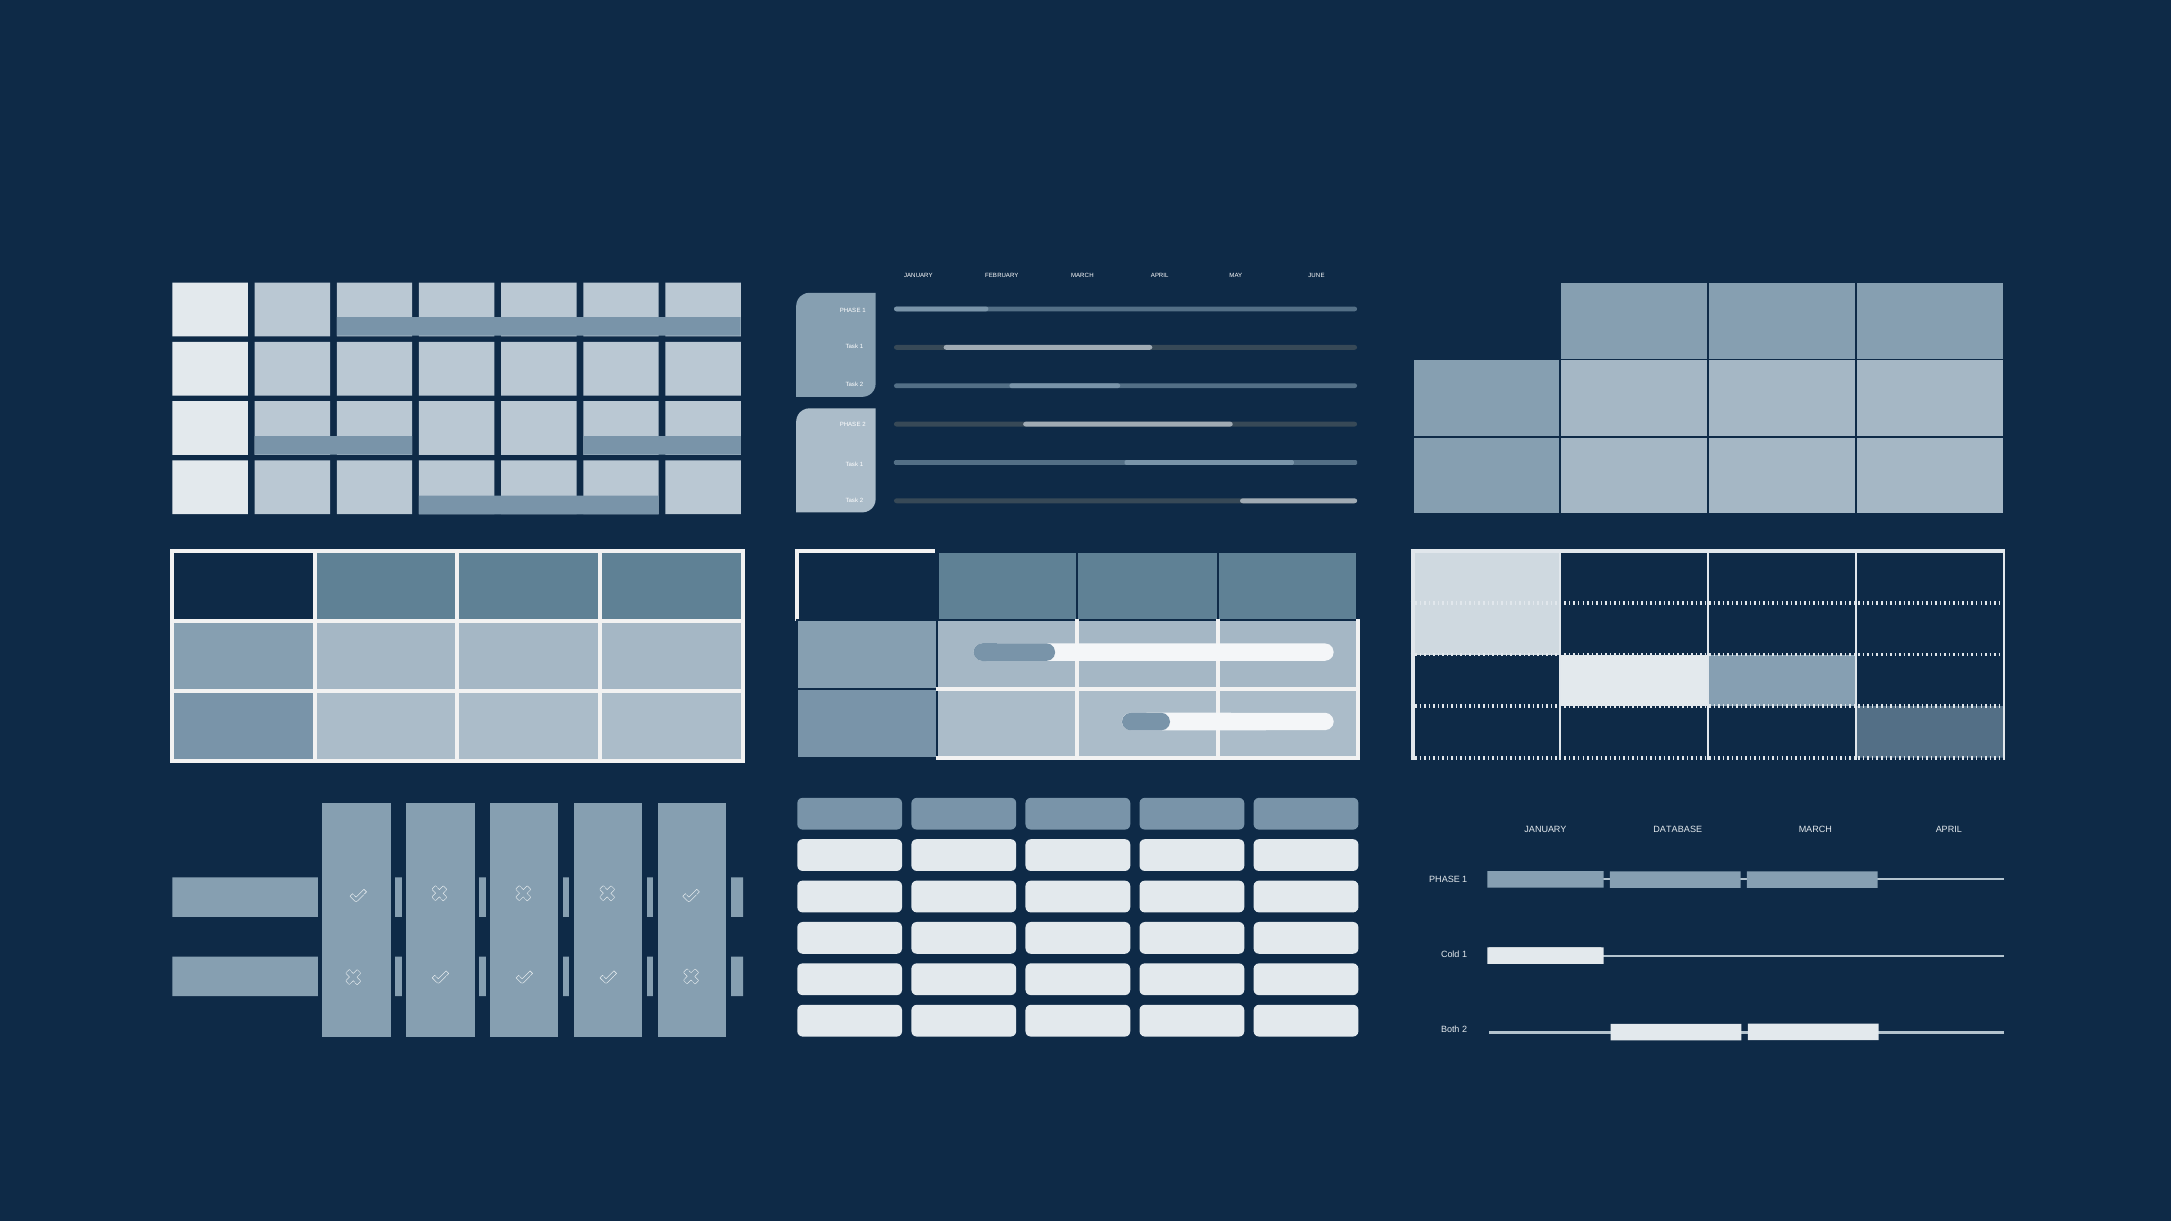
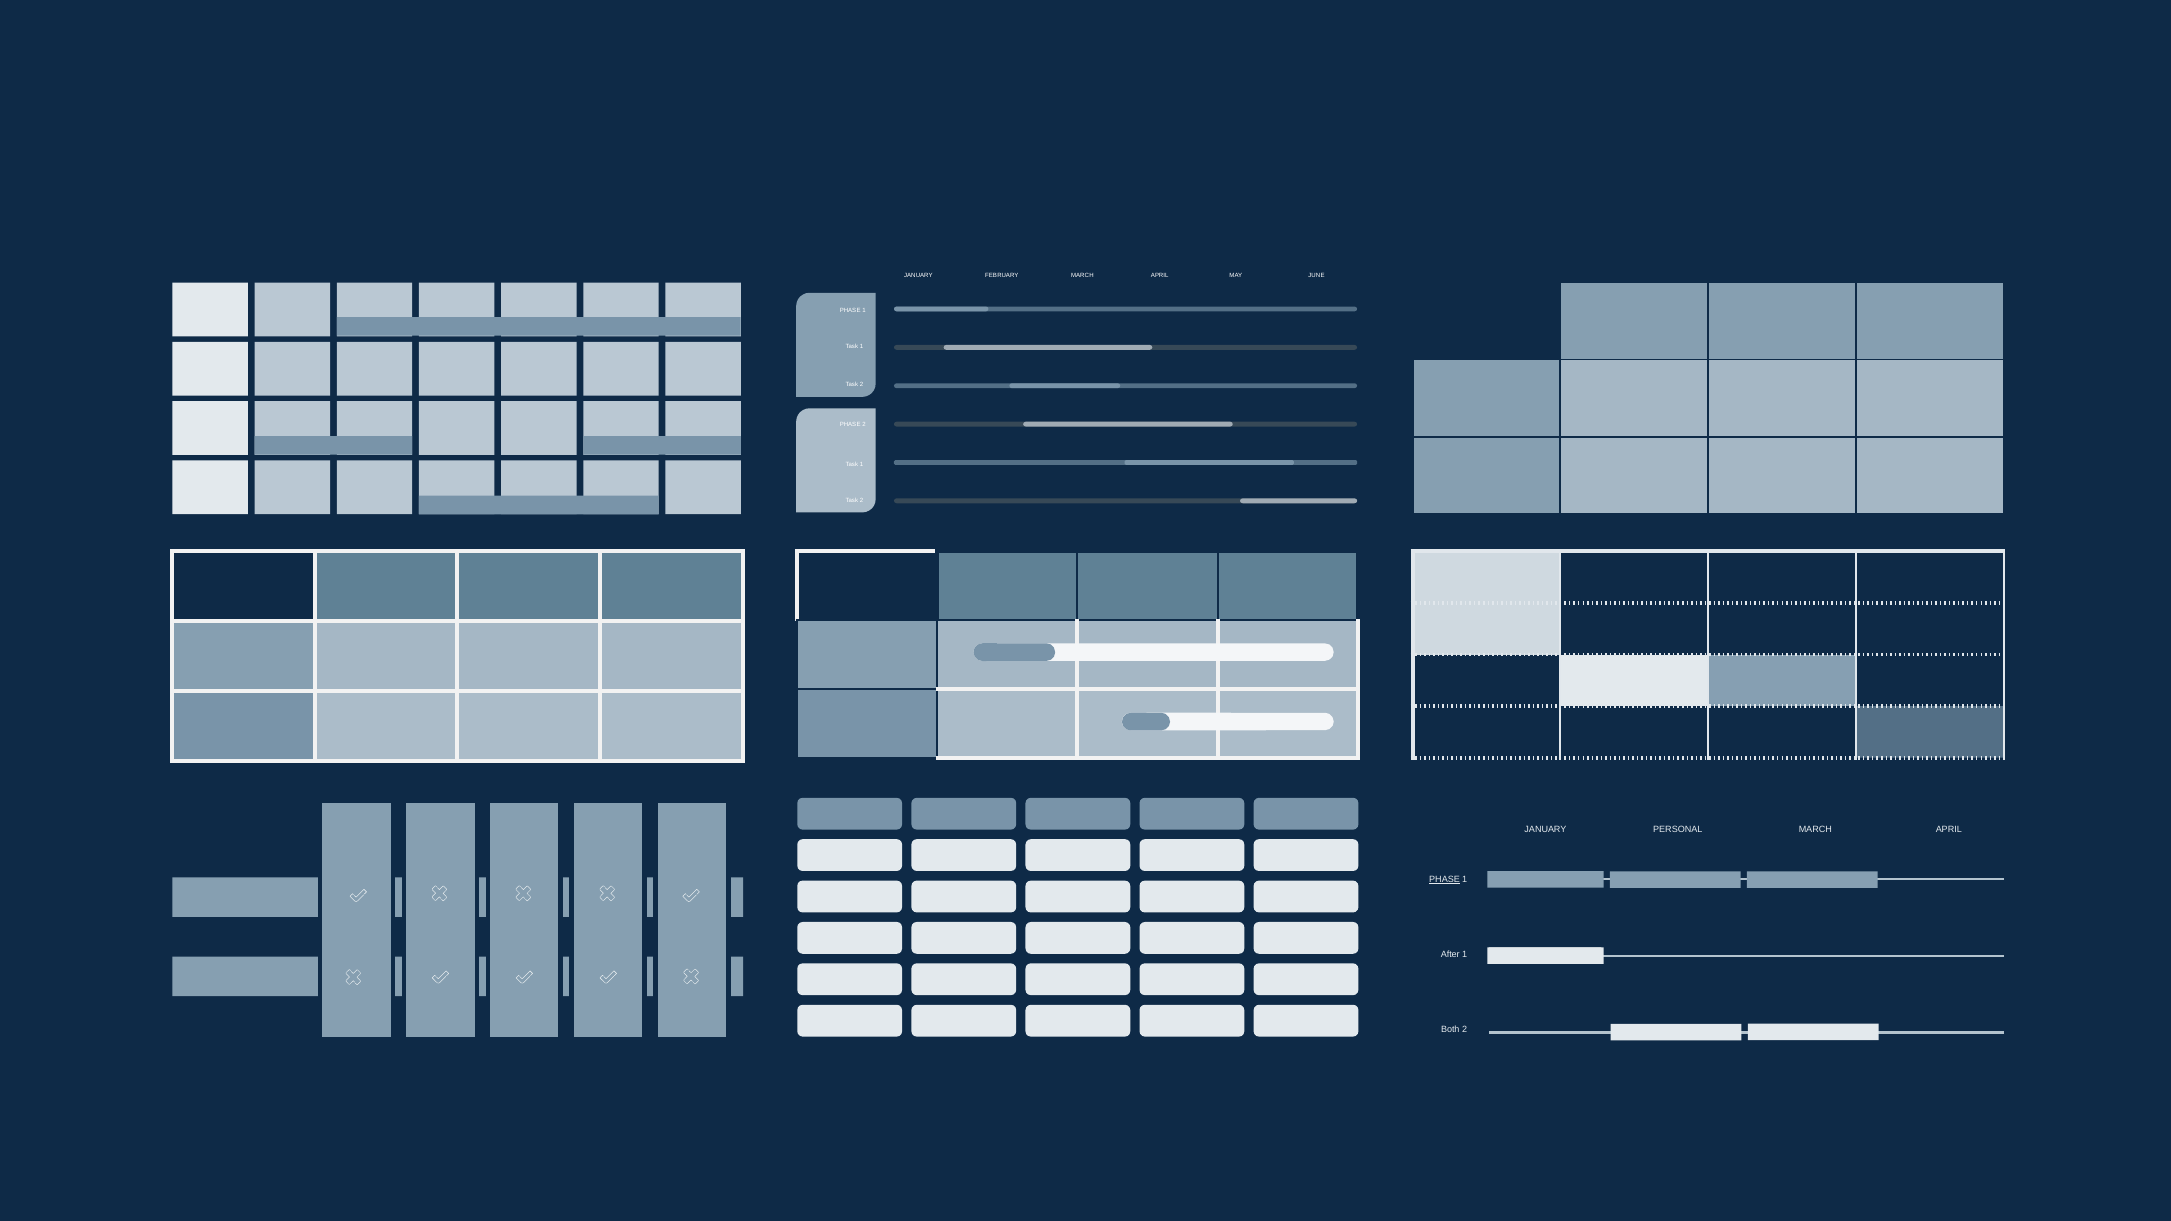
DATABASE: DATABASE -> PERSONAL
PHASE at (1445, 880) underline: none -> present
Cold: Cold -> After
